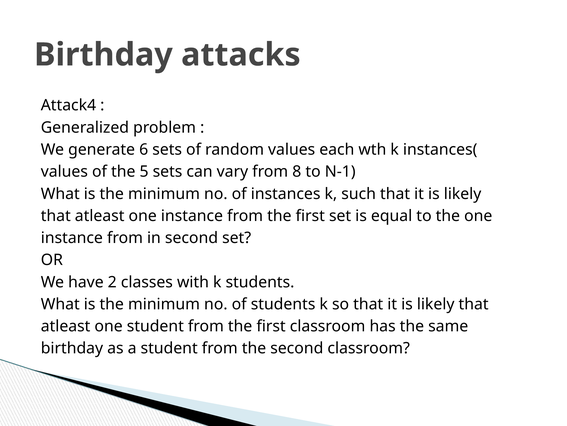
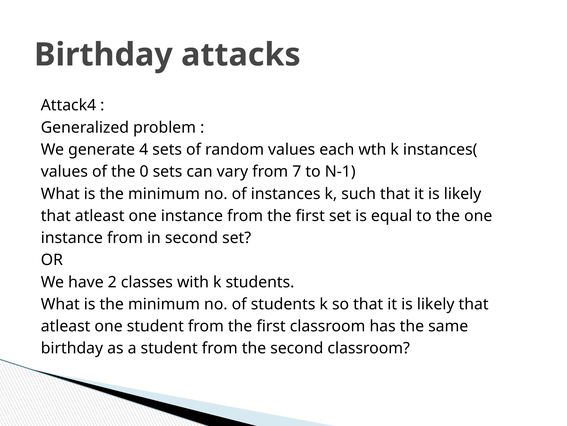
6: 6 -> 4
5: 5 -> 0
8: 8 -> 7
